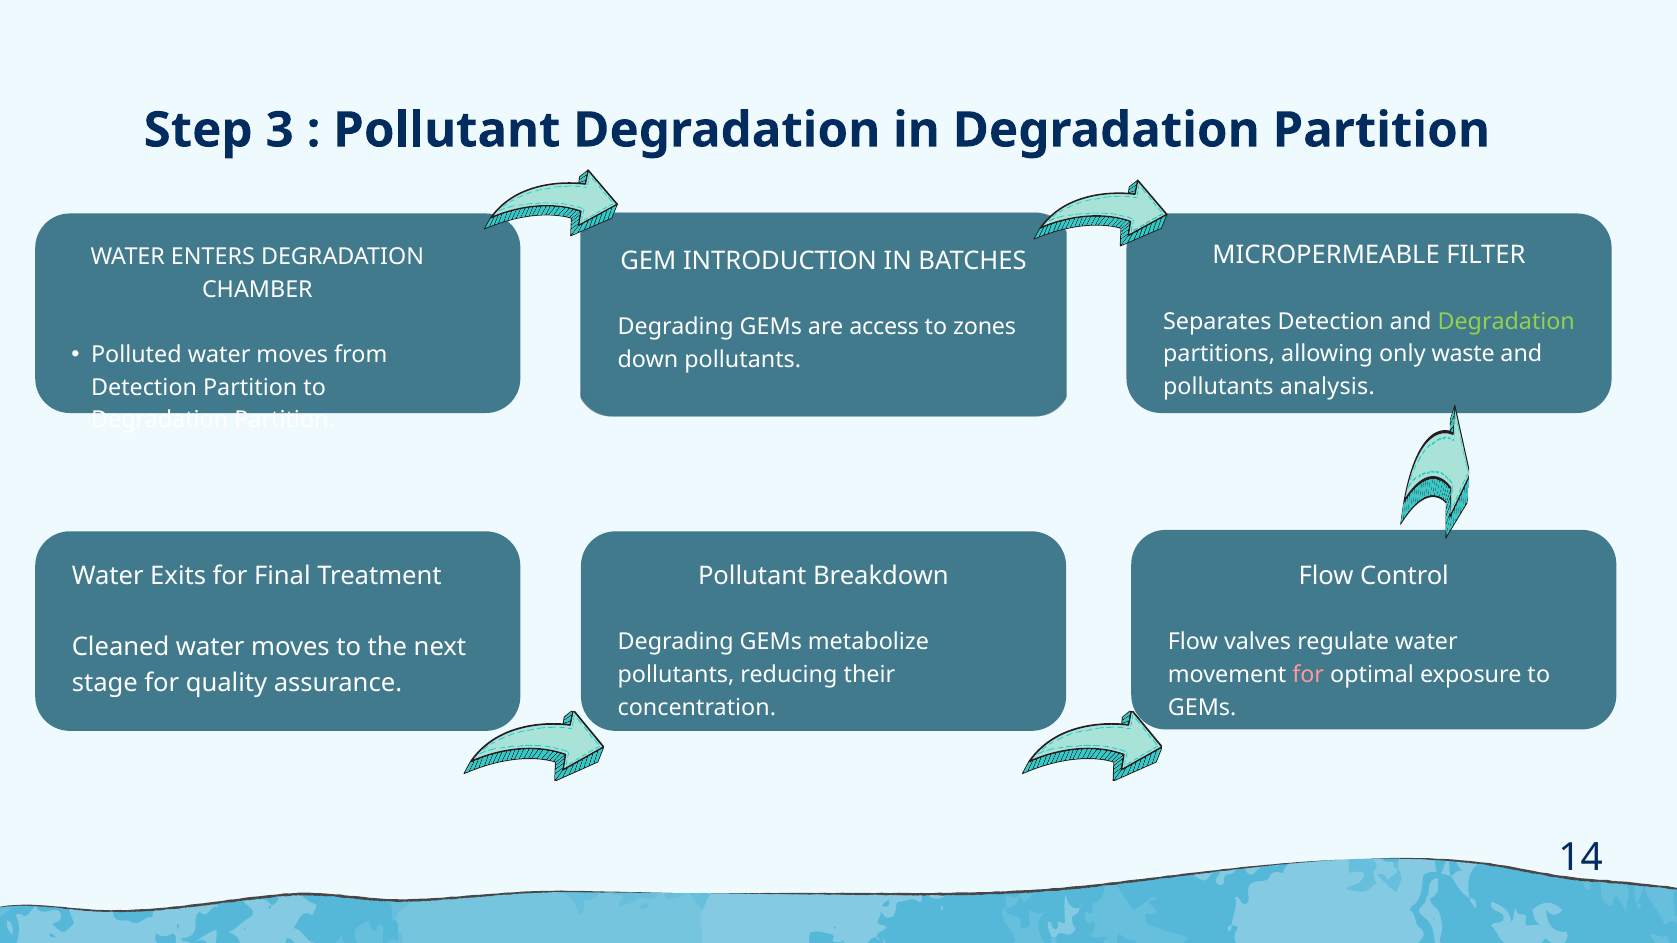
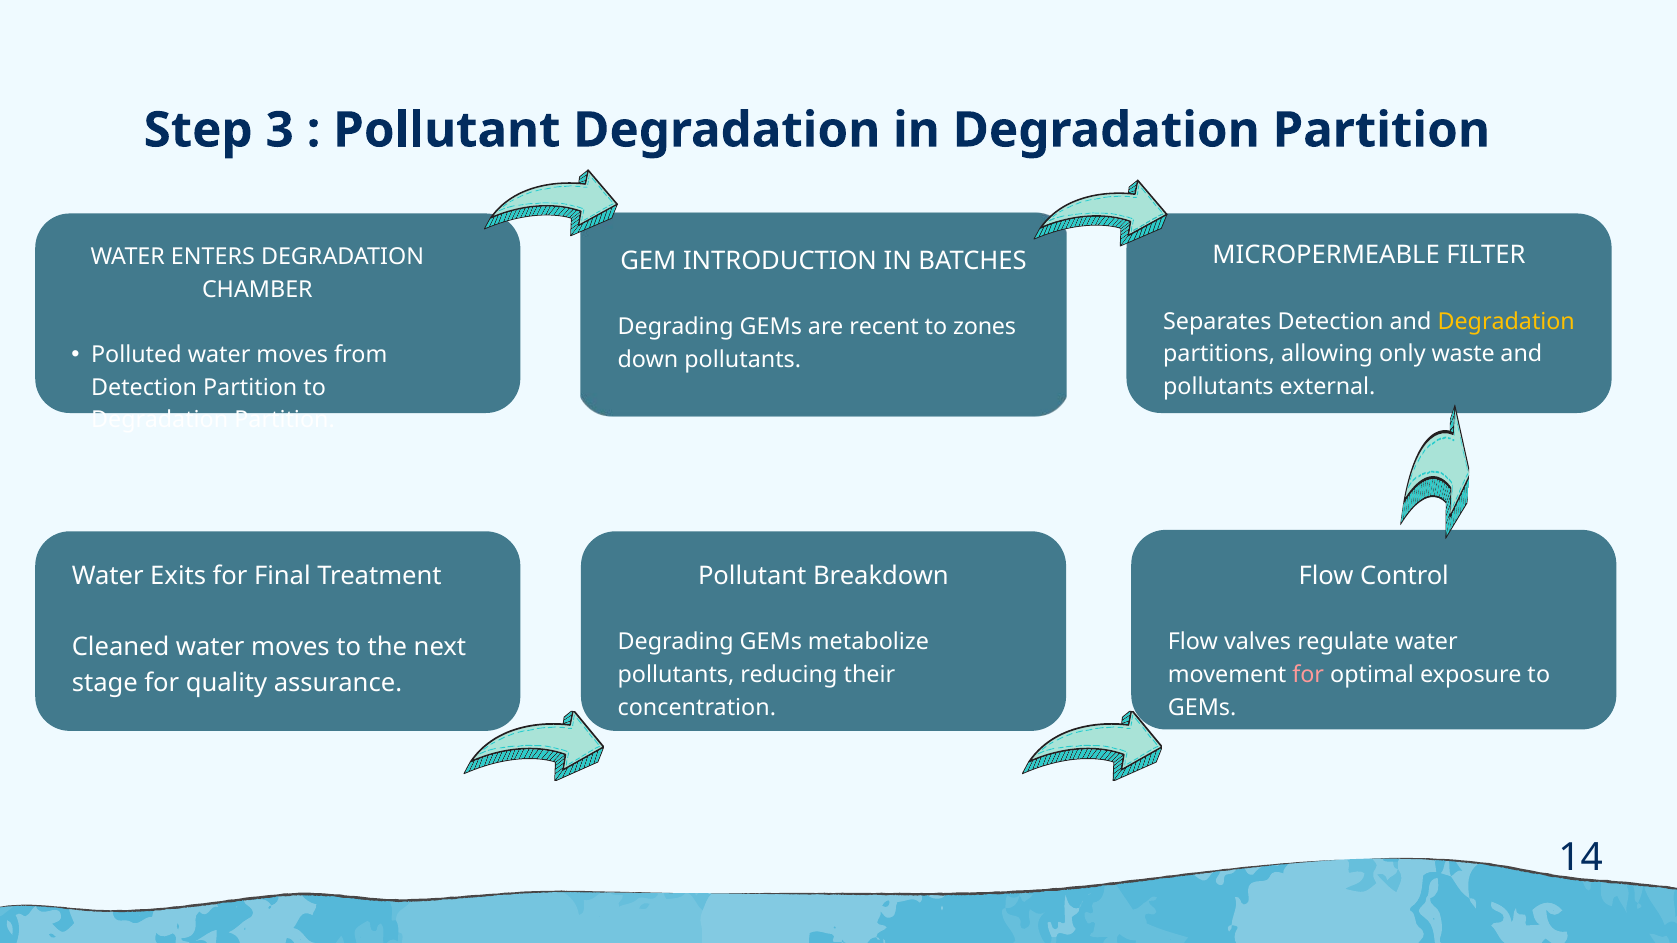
Degradation at (1506, 322) colour: light green -> yellow
access: access -> recent
analysis: analysis -> external
